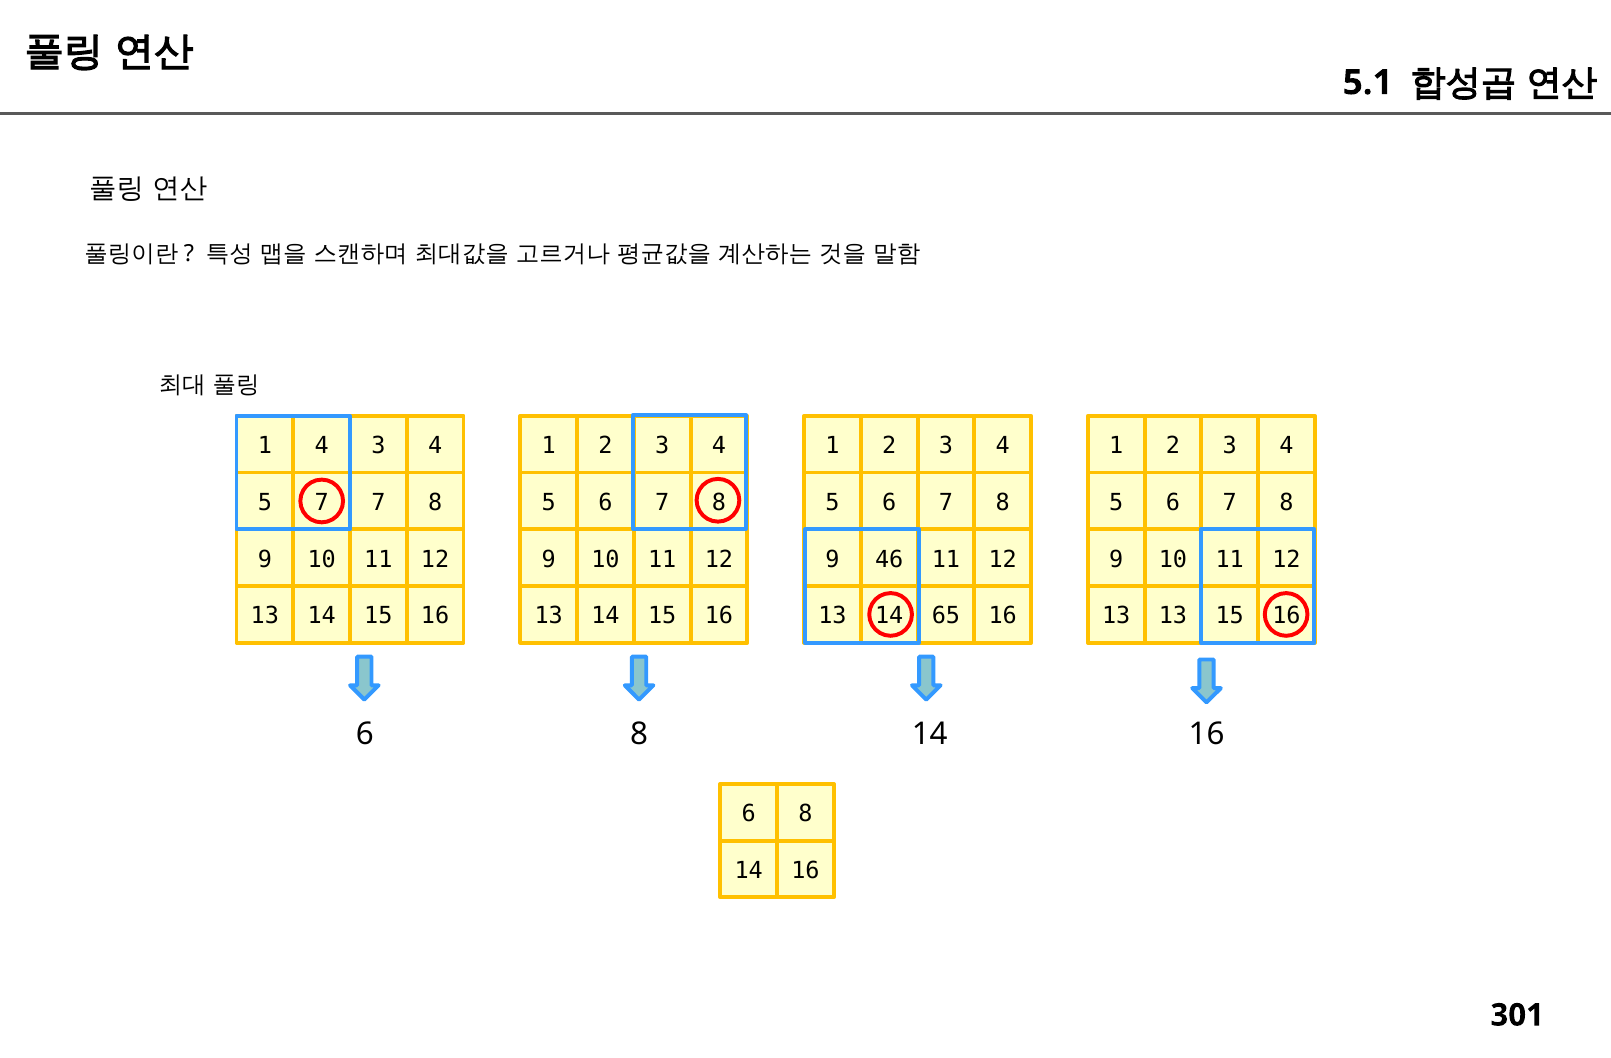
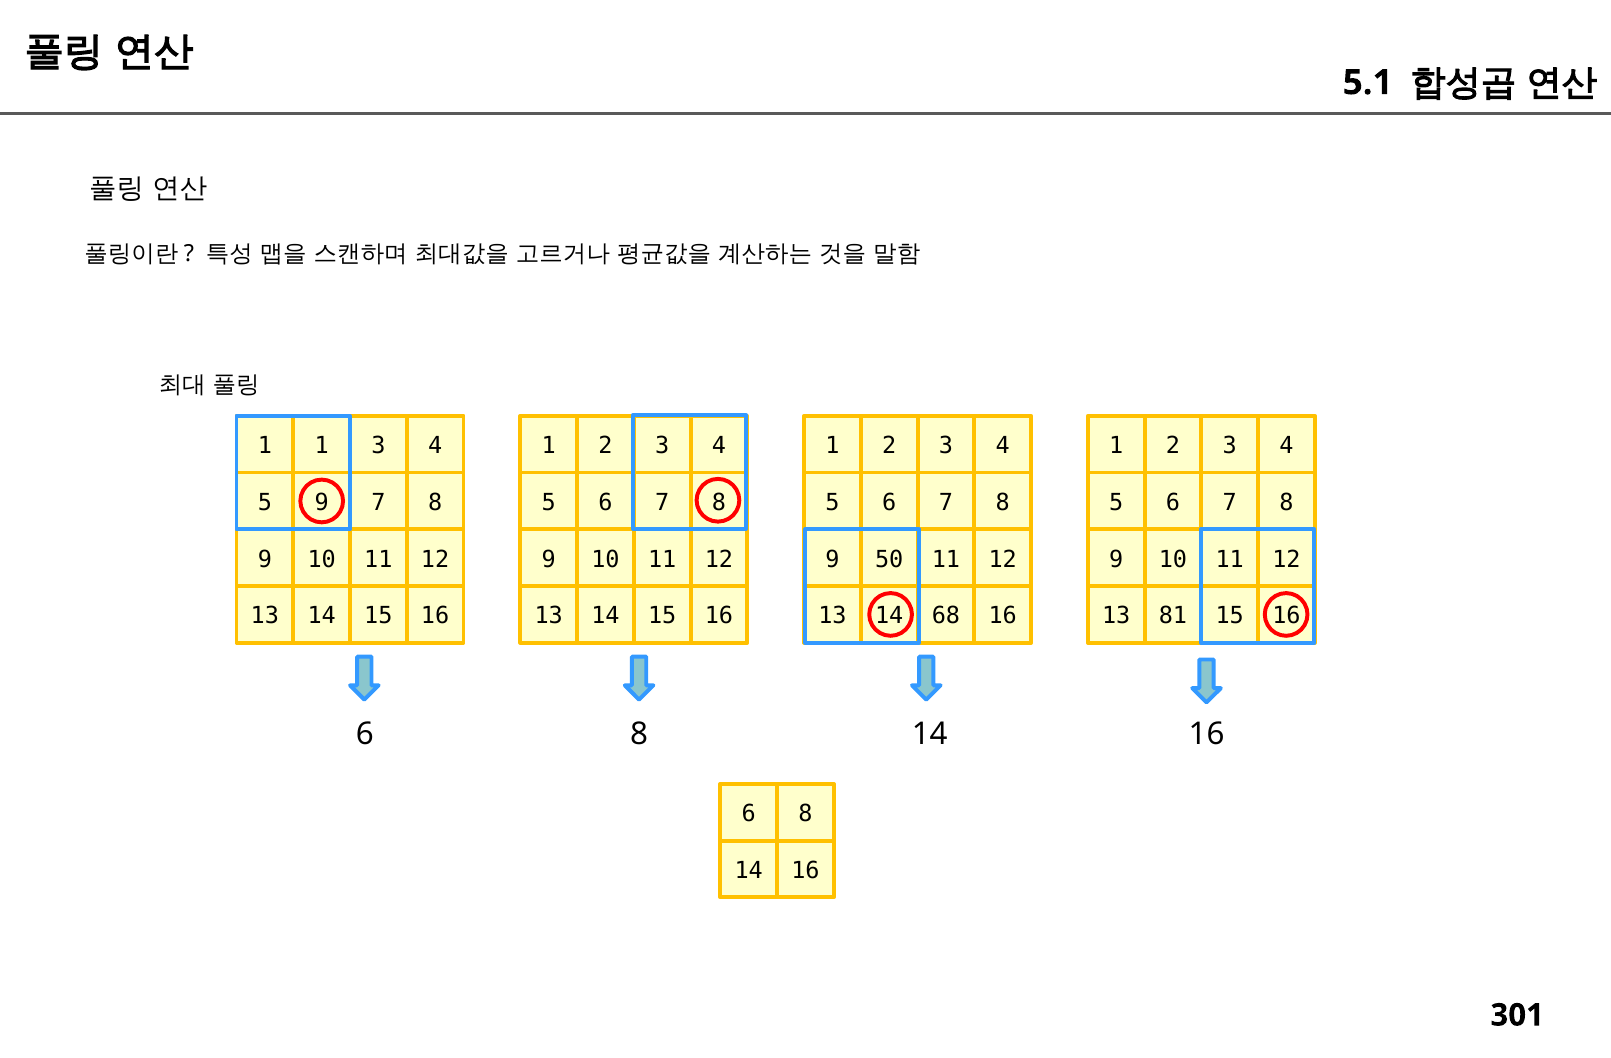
1 4: 4 -> 1
7 at (322, 503): 7 -> 9
46: 46 -> 50
65: 65 -> 68
13 13: 13 -> 81
